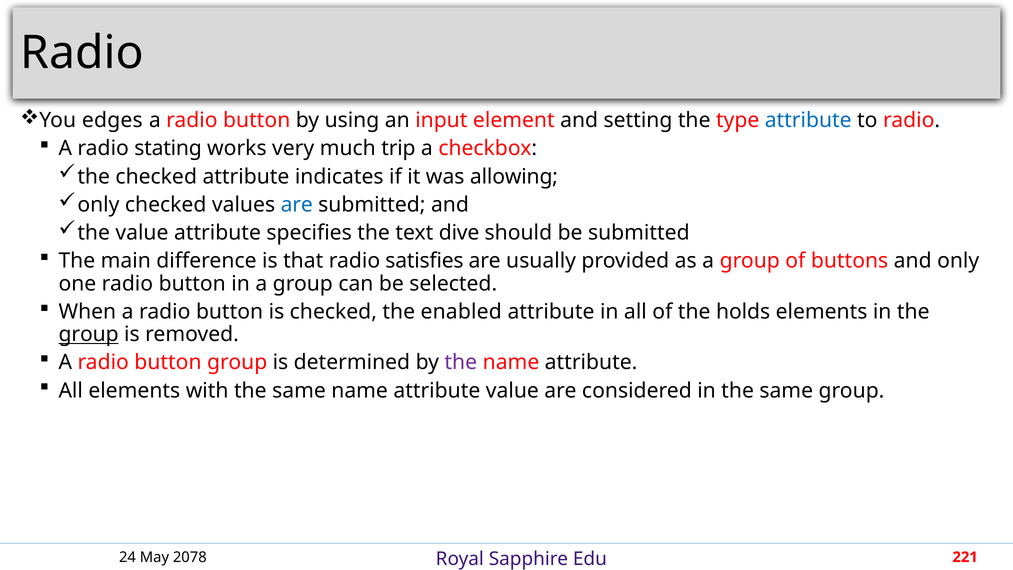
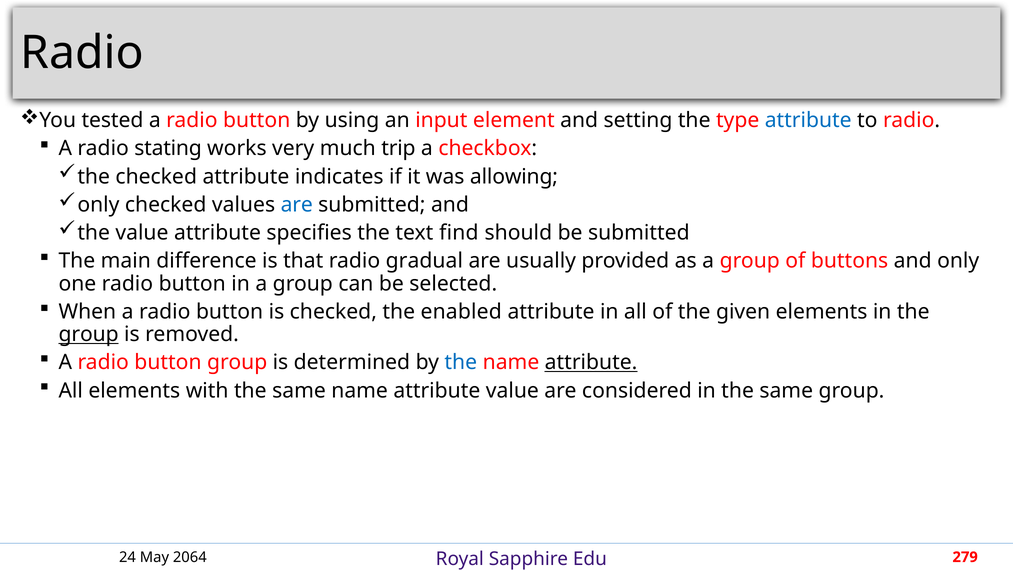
edges: edges -> tested
dive: dive -> find
satisfies: satisfies -> gradual
holds: holds -> given
the at (461, 362) colour: purple -> blue
attribute at (591, 362) underline: none -> present
2078: 2078 -> 2064
221: 221 -> 279
